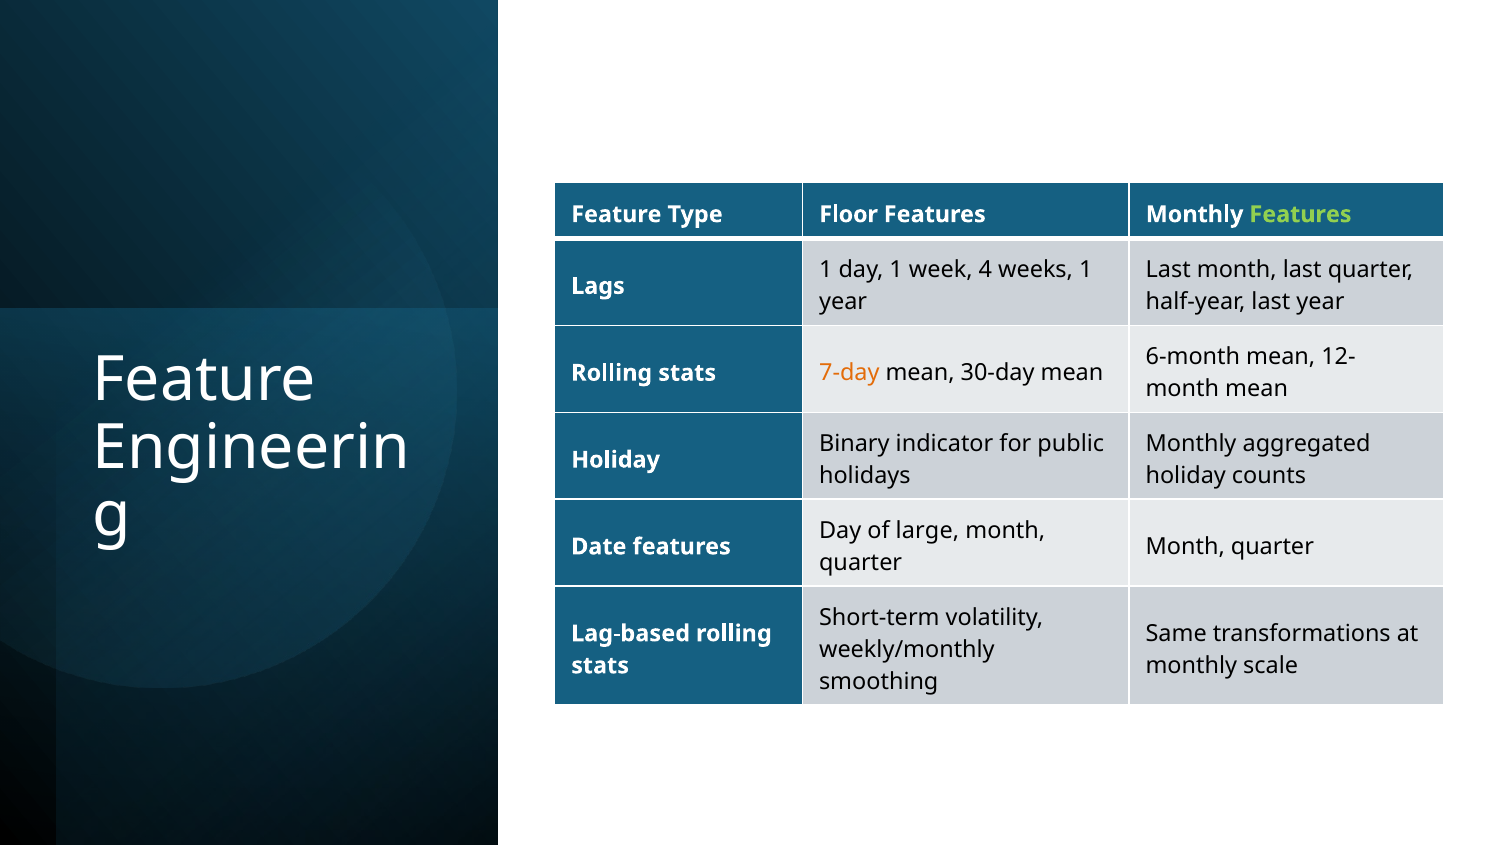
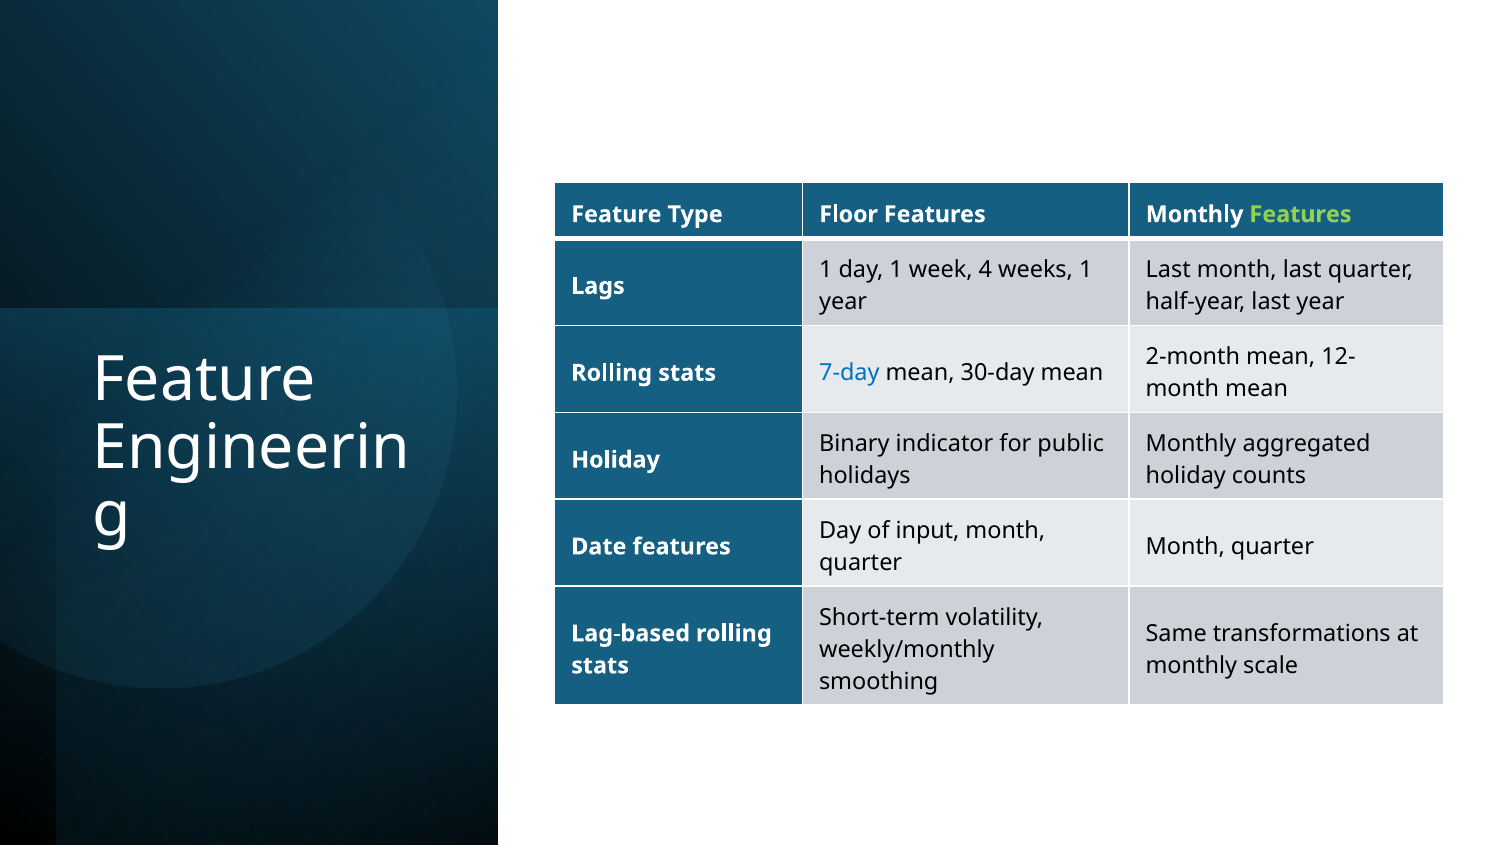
6-month: 6-month -> 2-month
7-day colour: orange -> blue
large: large -> input
